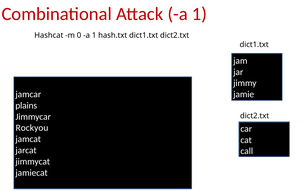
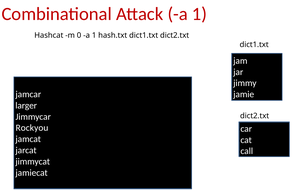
plains: plains -> larger
